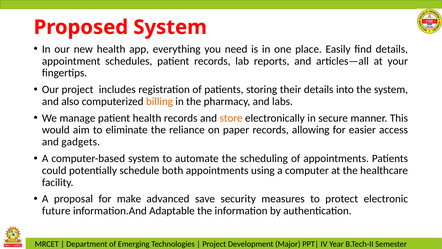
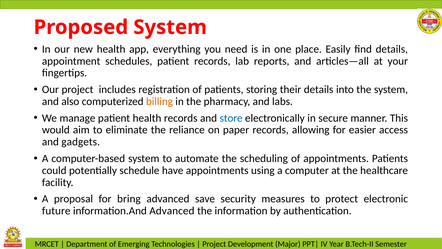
store colour: orange -> blue
both: both -> have
make: make -> bring
information.And Adaptable: Adaptable -> Advanced
